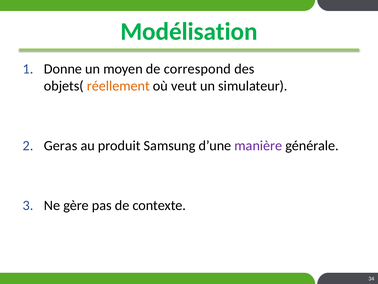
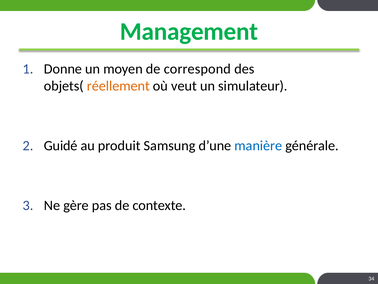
Modélisation: Modélisation -> Management
Geras: Geras -> Guidé
manière colour: purple -> blue
